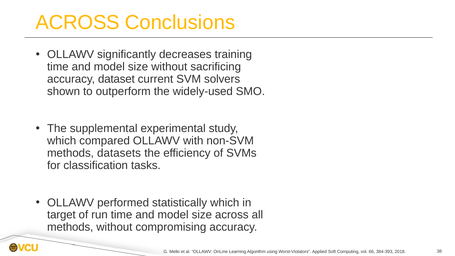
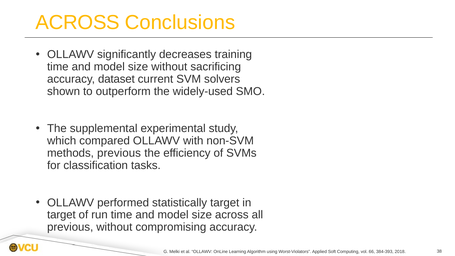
methods datasets: datasets -> previous
statistically which: which -> target
methods at (70, 227): methods -> previous
